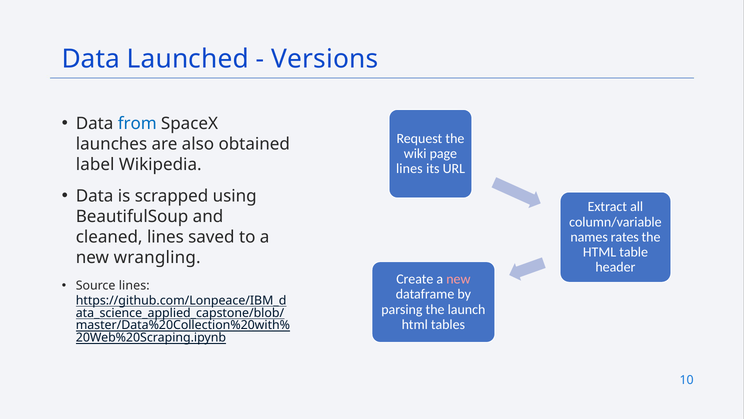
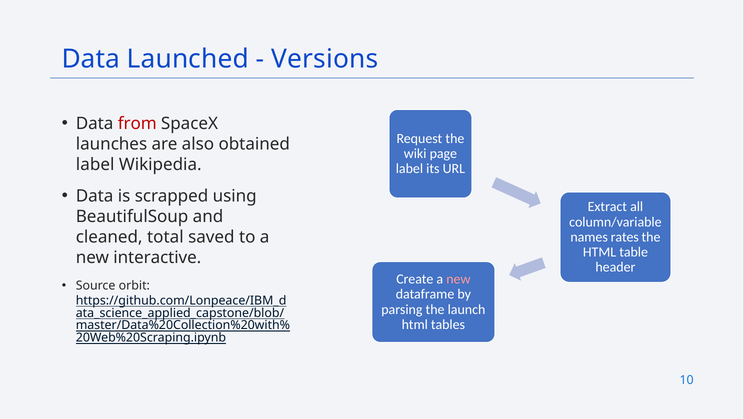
from colour: blue -> red
lines at (409, 169): lines -> label
cleaned lines: lines -> total
wrangling: wrangling -> interactive
Source lines: lines -> orbit
